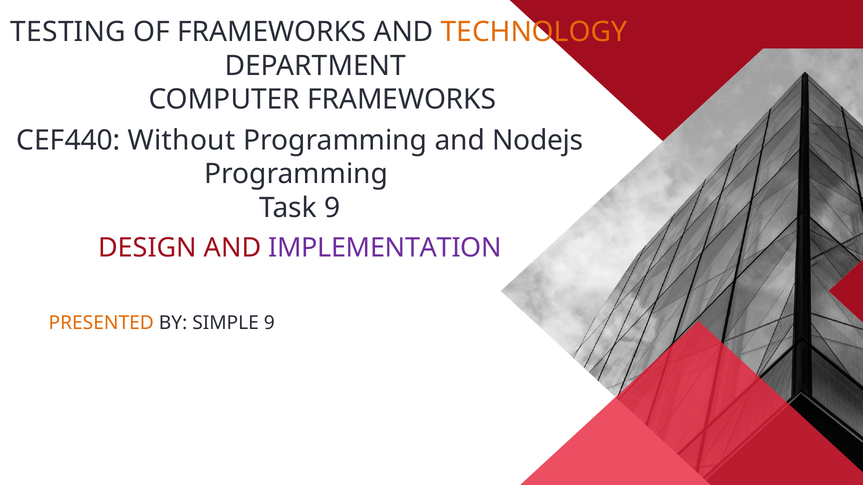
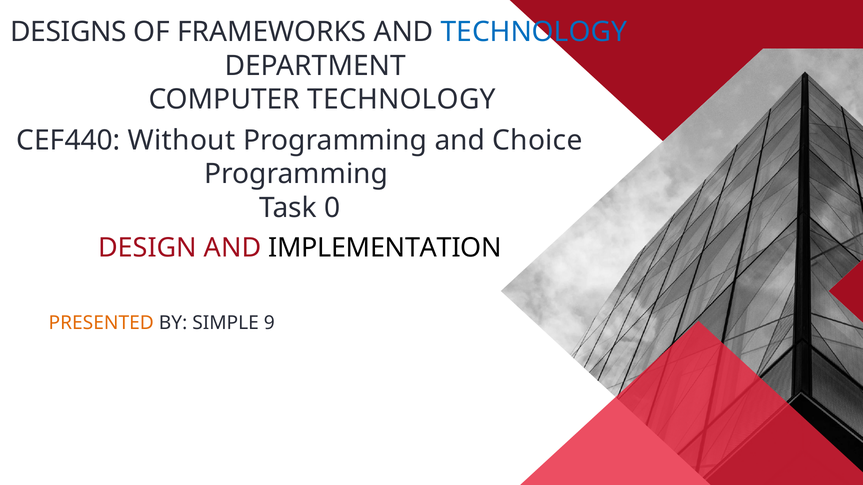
TESTING: TESTING -> DESIGNS
TECHNOLOGY at (534, 32) colour: orange -> blue
COMPUTER FRAMEWORKS: FRAMEWORKS -> TECHNOLOGY
Nodejs: Nodejs -> Choice
Task 9: 9 -> 0
IMPLEMENTATION colour: purple -> black
